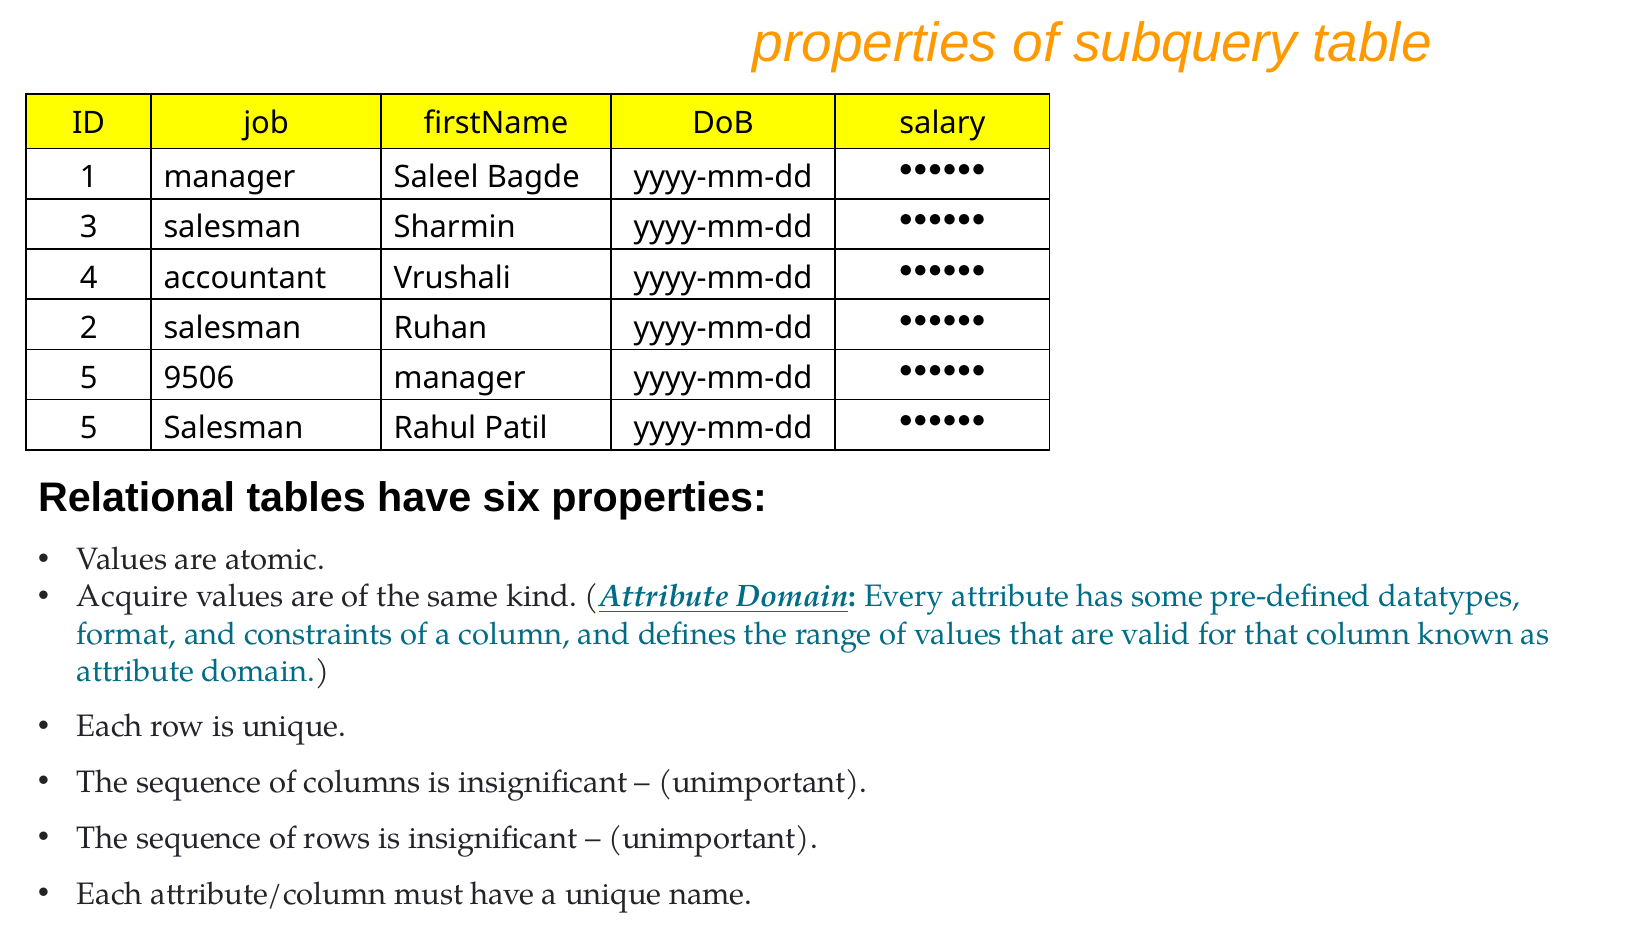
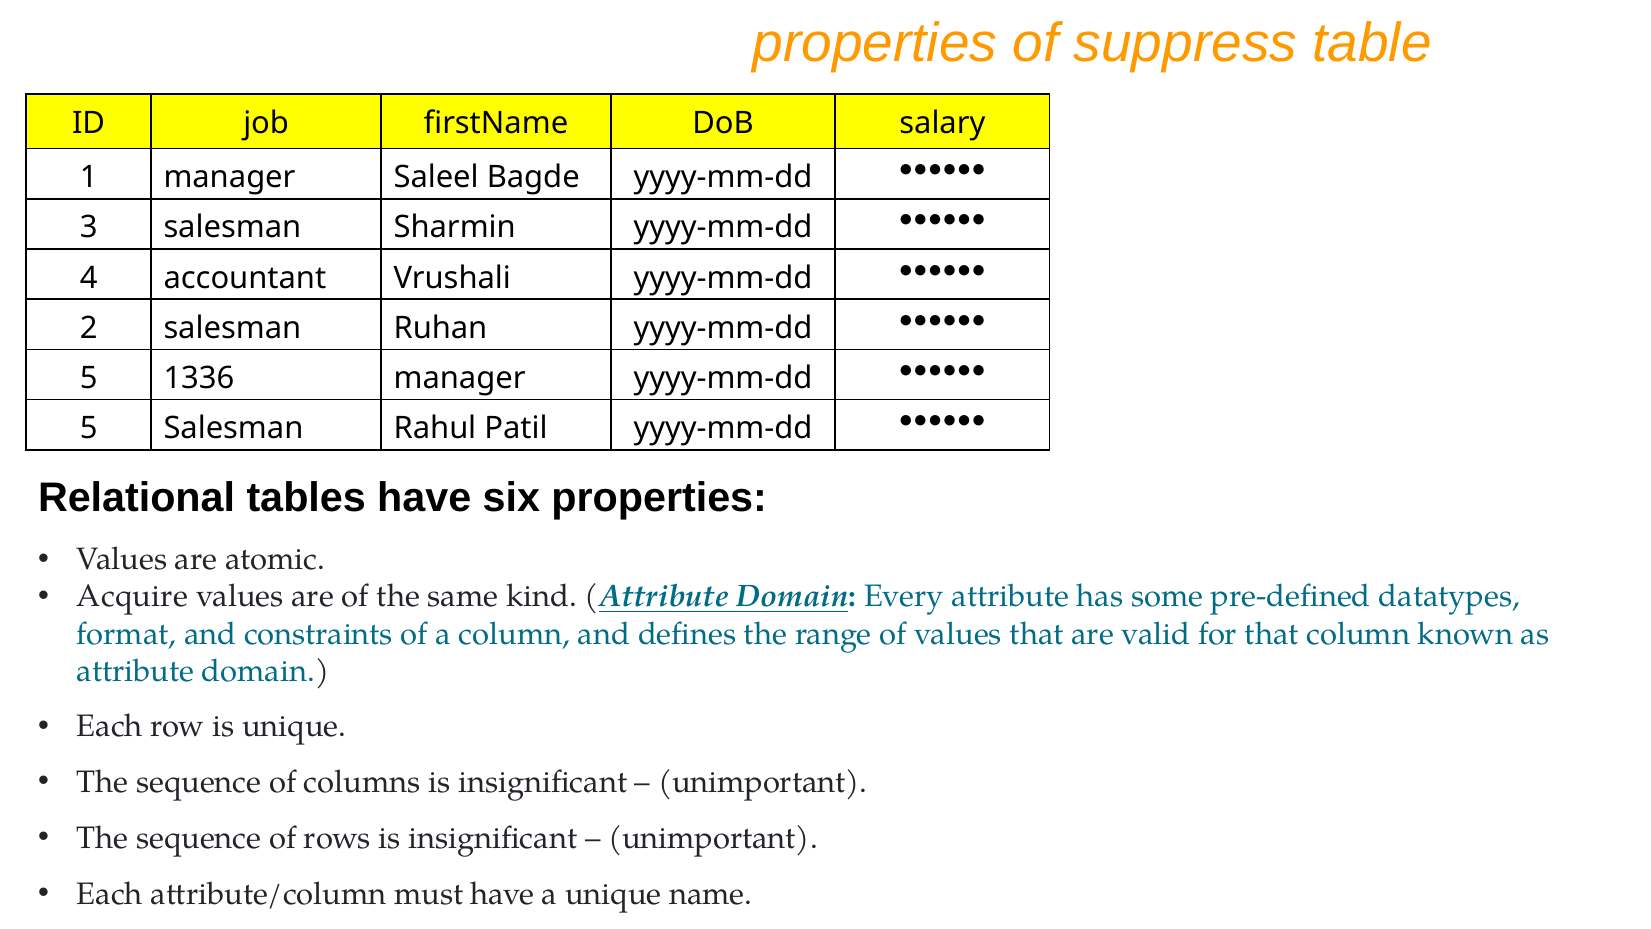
subquery: subquery -> suppress
9506: 9506 -> 1336
